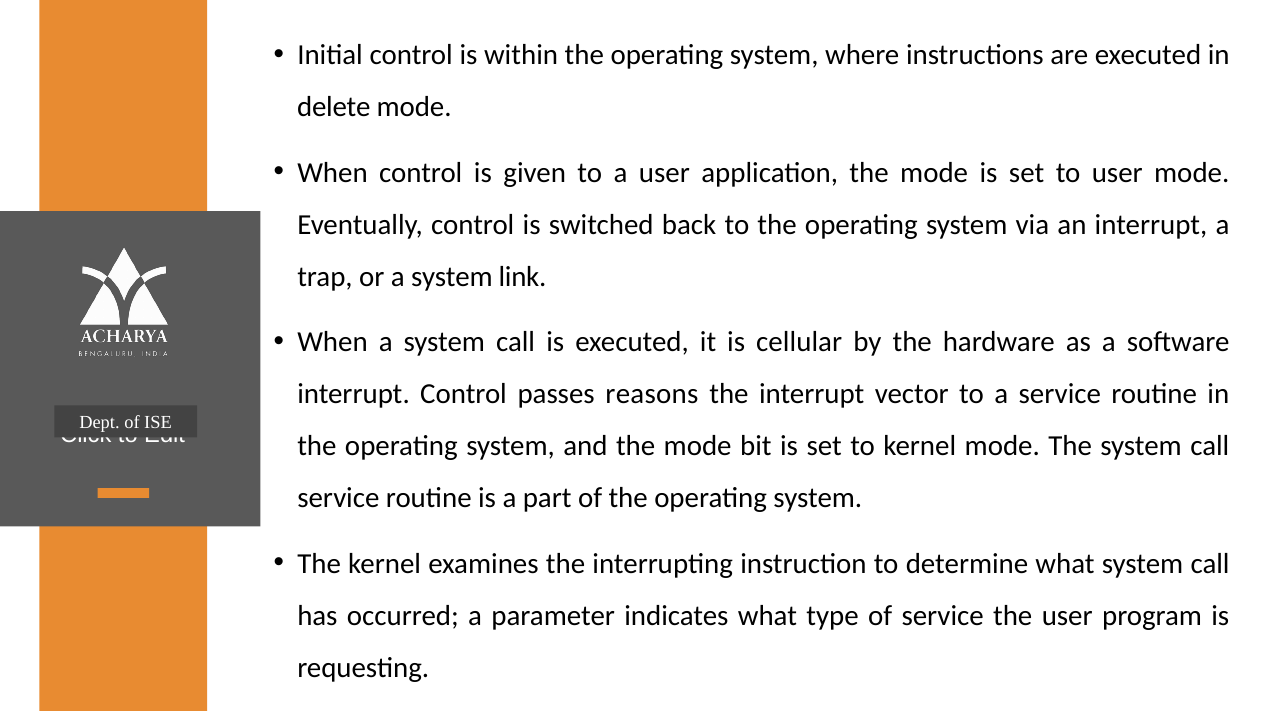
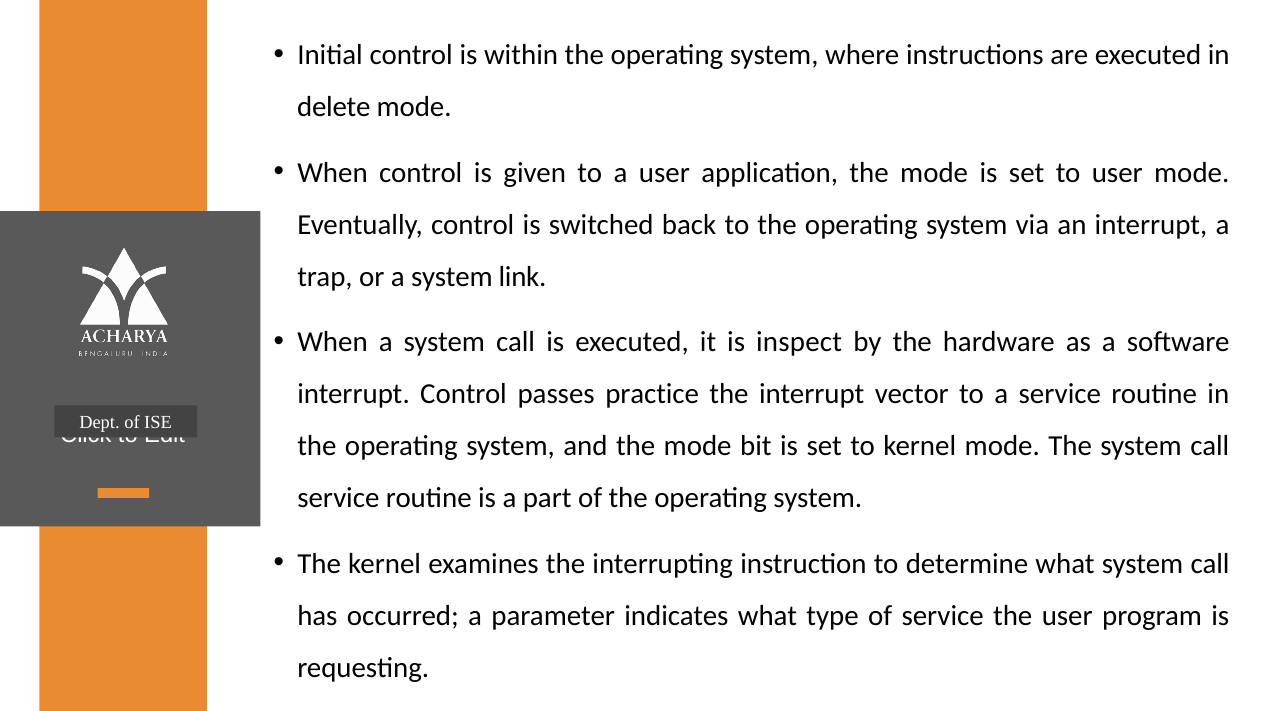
cellular: cellular -> inspect
reasons: reasons -> practice
